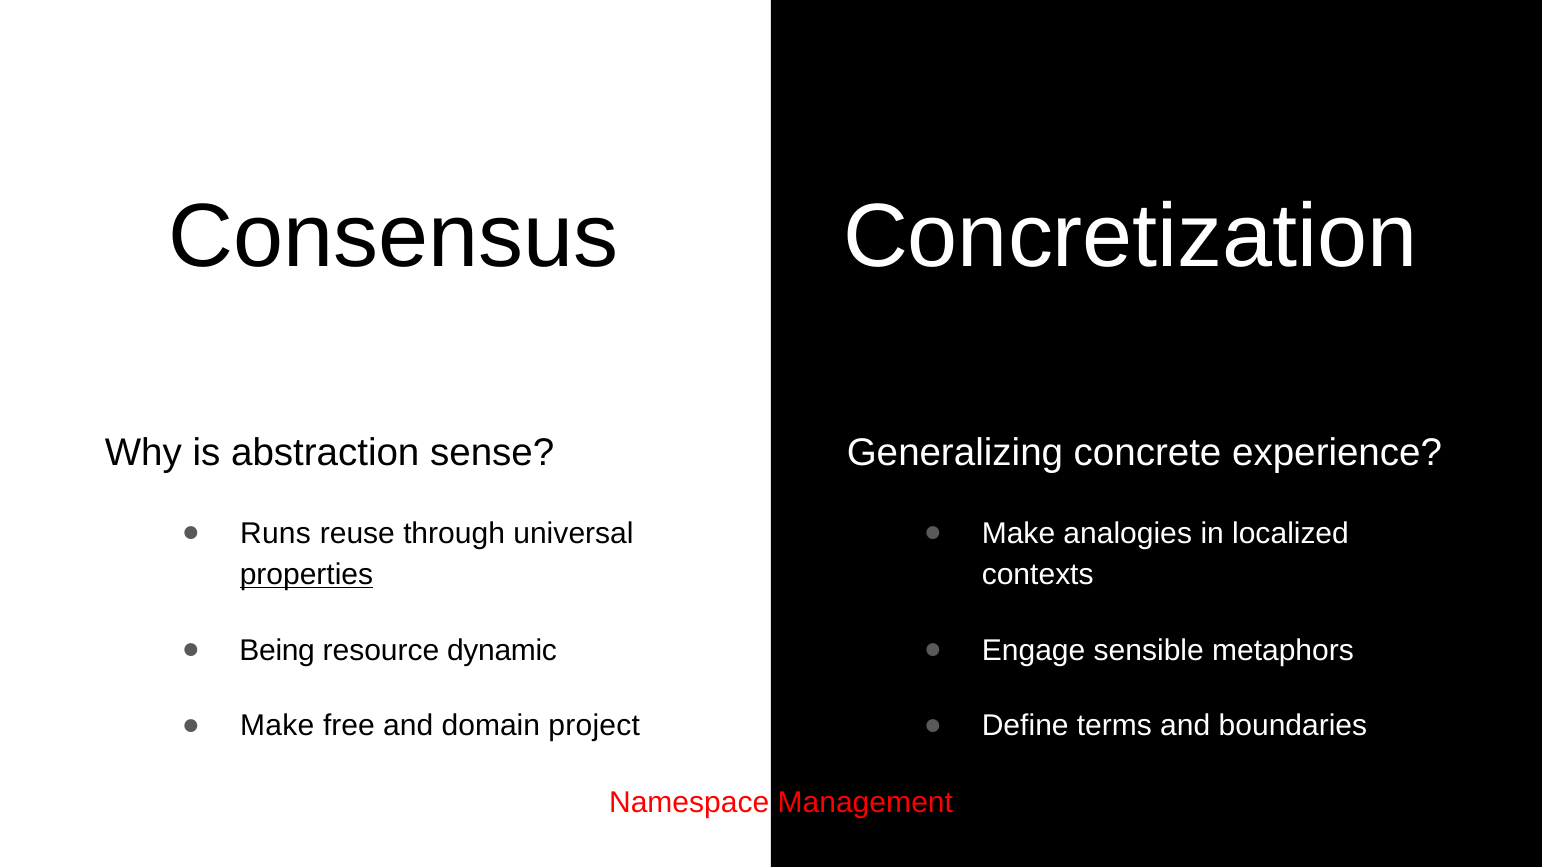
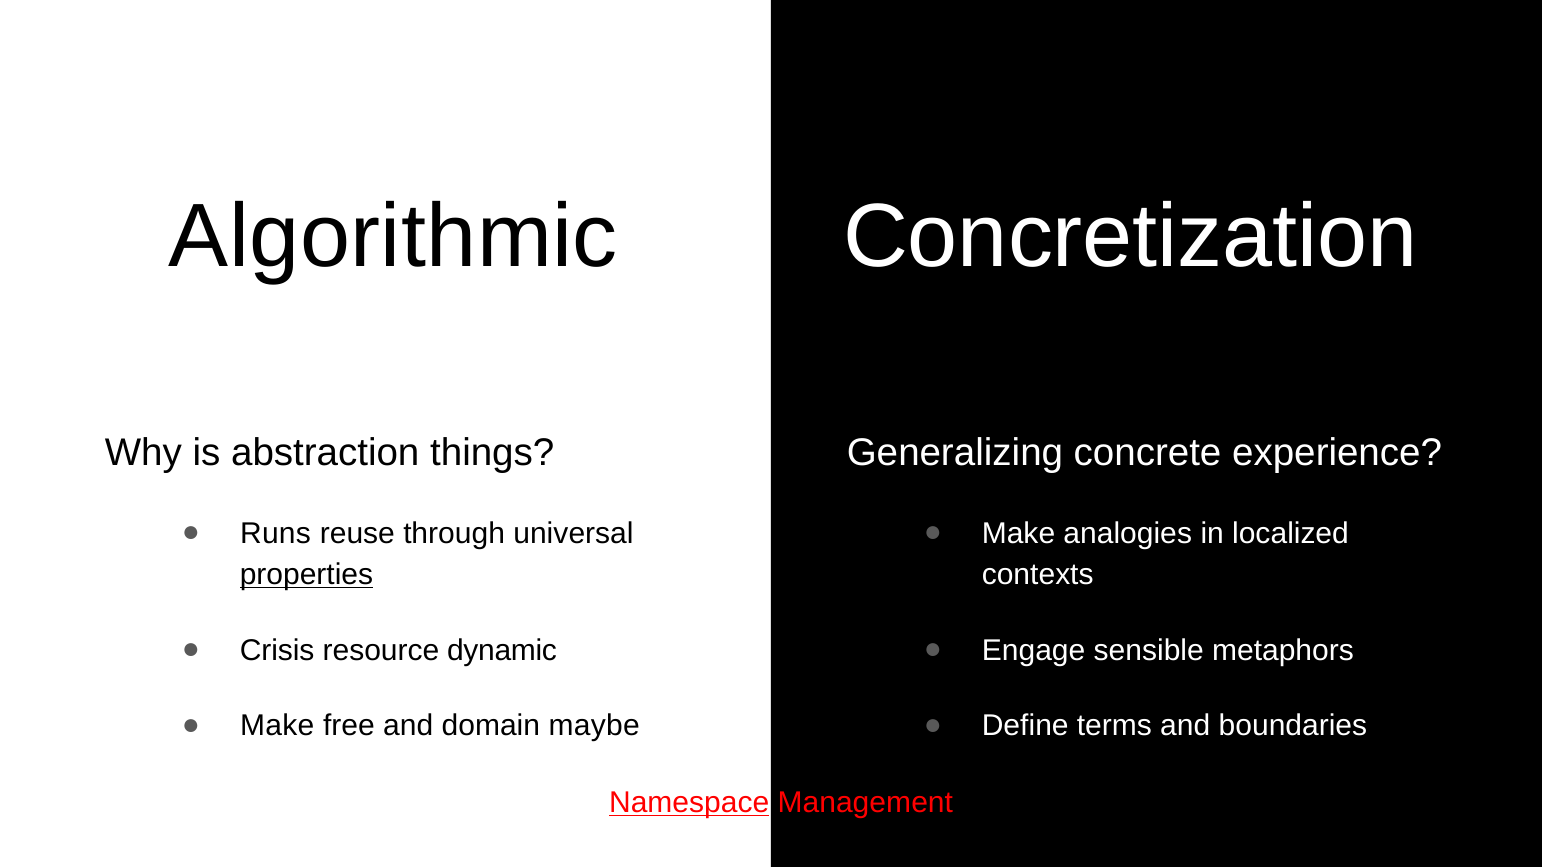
Consensus: Consensus -> Algorithmic
sense: sense -> things
Being: Being -> Crisis
project: project -> maybe
Namespace underline: none -> present
